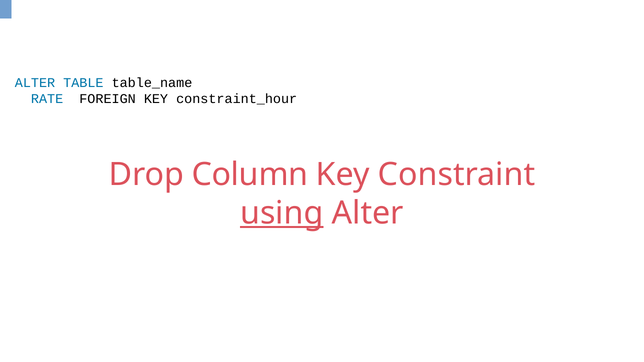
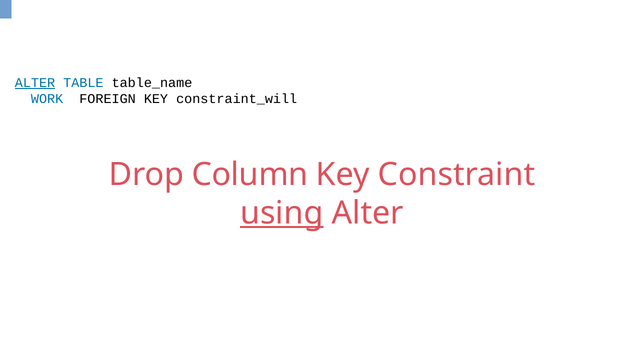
ALTER at (35, 83) underline: none -> present
RATE: RATE -> WORK
constraint_hour: constraint_hour -> constraint_will
